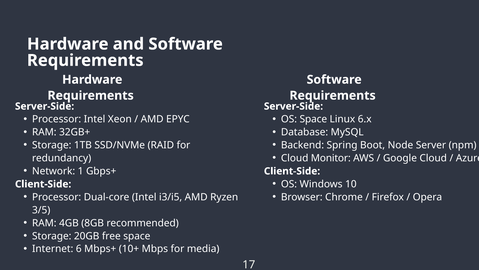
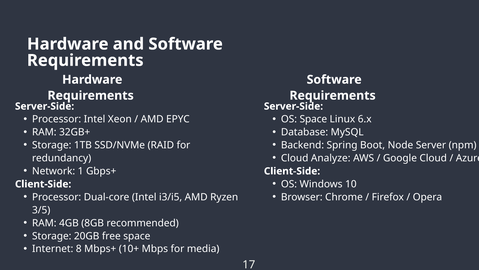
Monitor: Monitor -> Analyze
6: 6 -> 8
